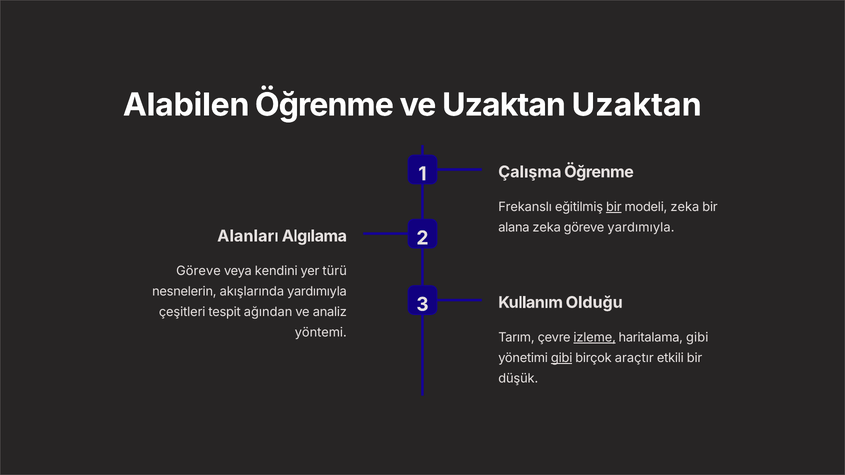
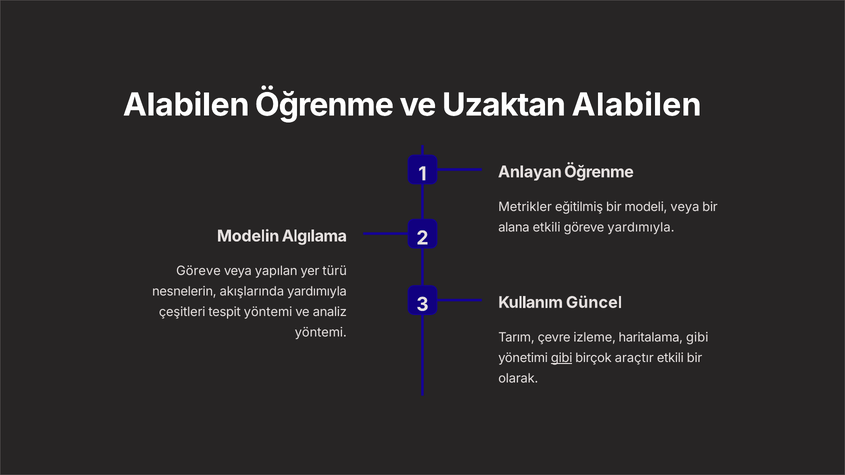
Uzaktan Uzaktan: Uzaktan -> Alabilen
Çalışma: Çalışma -> Anlayan
Frekanslı: Frekanslı -> Metrikler
bir at (614, 207) underline: present -> none
modeli zeka: zeka -> veya
alana zeka: zeka -> etkili
Alanları: Alanları -> Modelin
kendini: kendini -> yapılan
Olduğu: Olduğu -> Güncel
tespit ağından: ağından -> yöntemi
izleme underline: present -> none
düşük: düşük -> olarak
